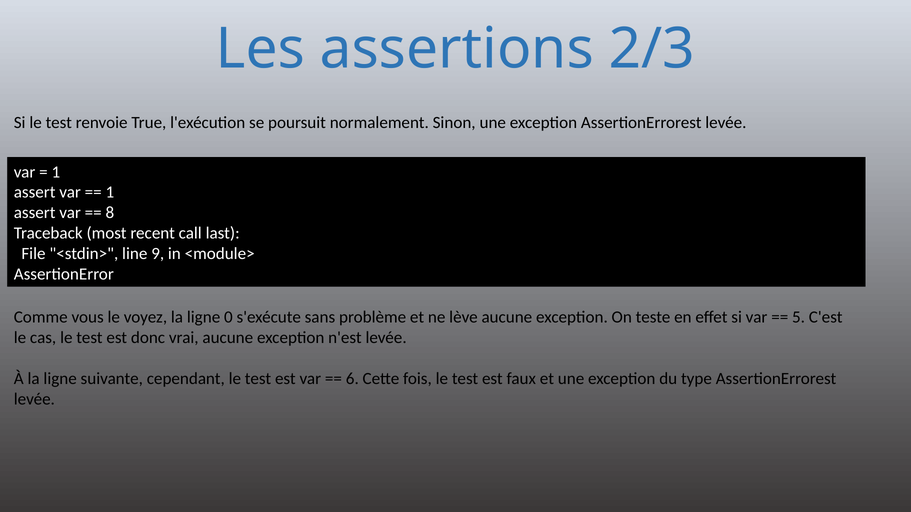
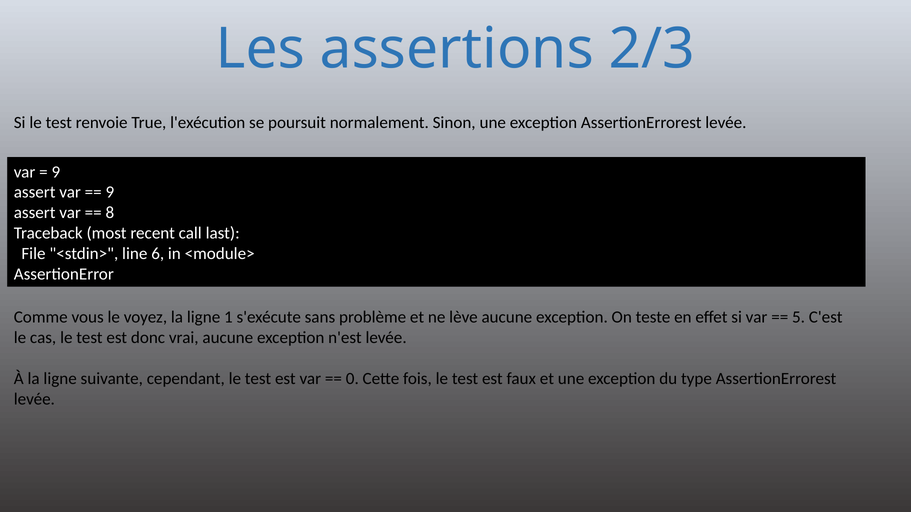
1 at (56, 172): 1 -> 9
1 at (110, 193): 1 -> 9
9: 9 -> 6
0: 0 -> 1
6: 6 -> 0
